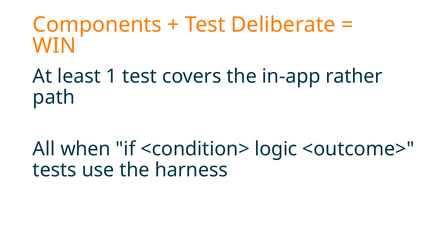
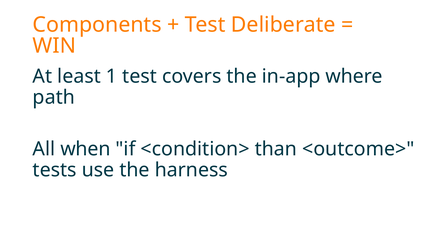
rather: rather -> where
logic: logic -> than
